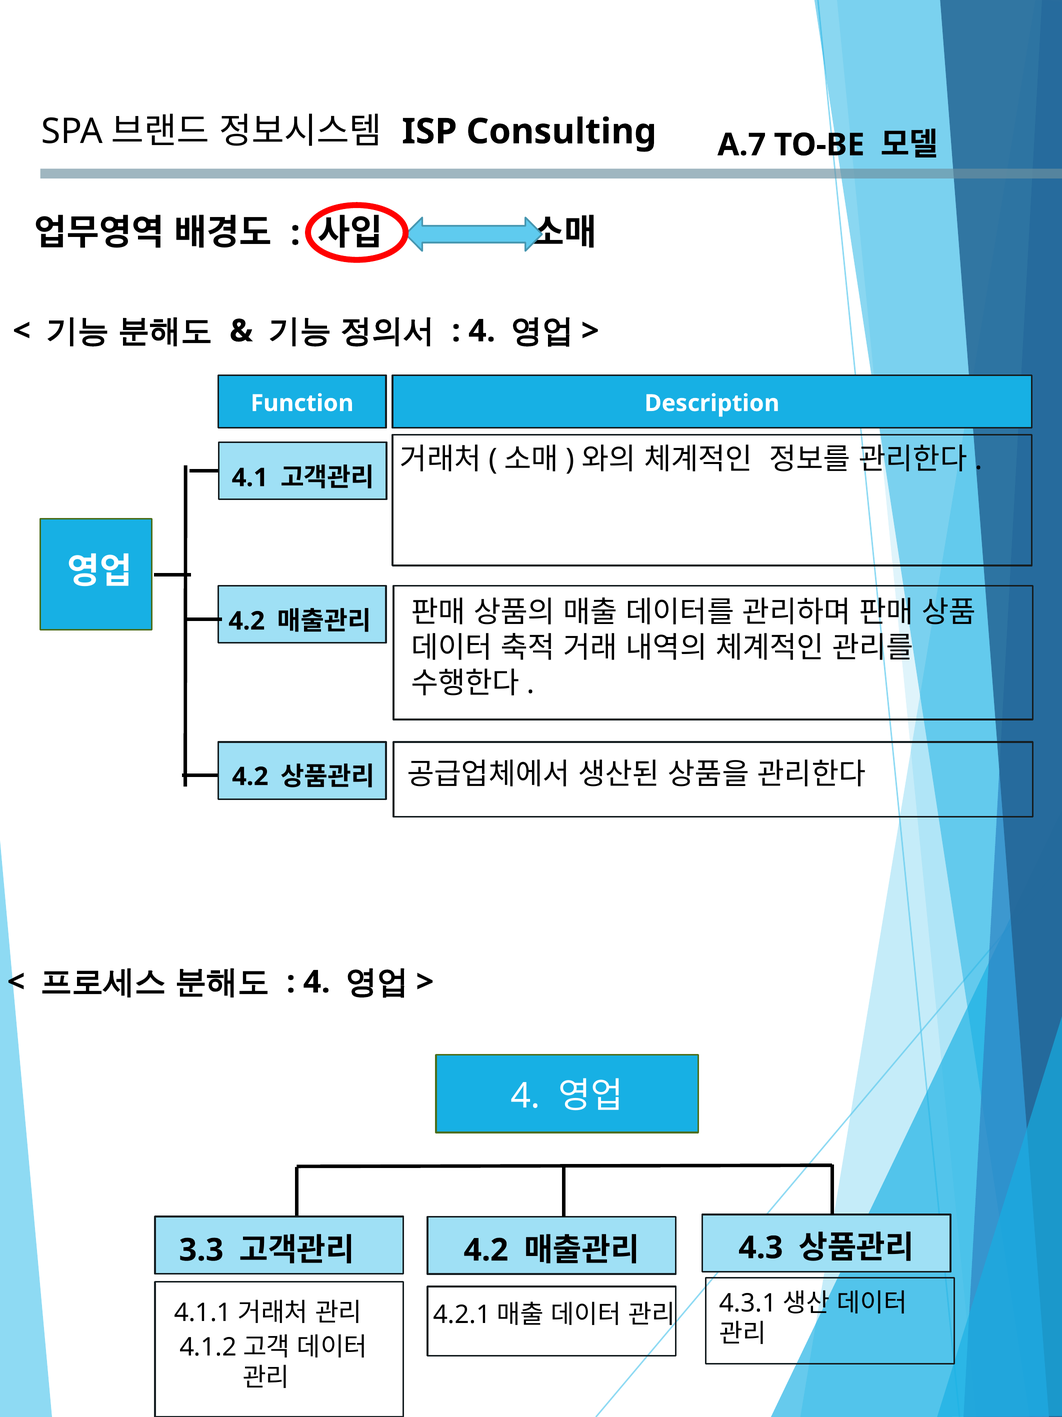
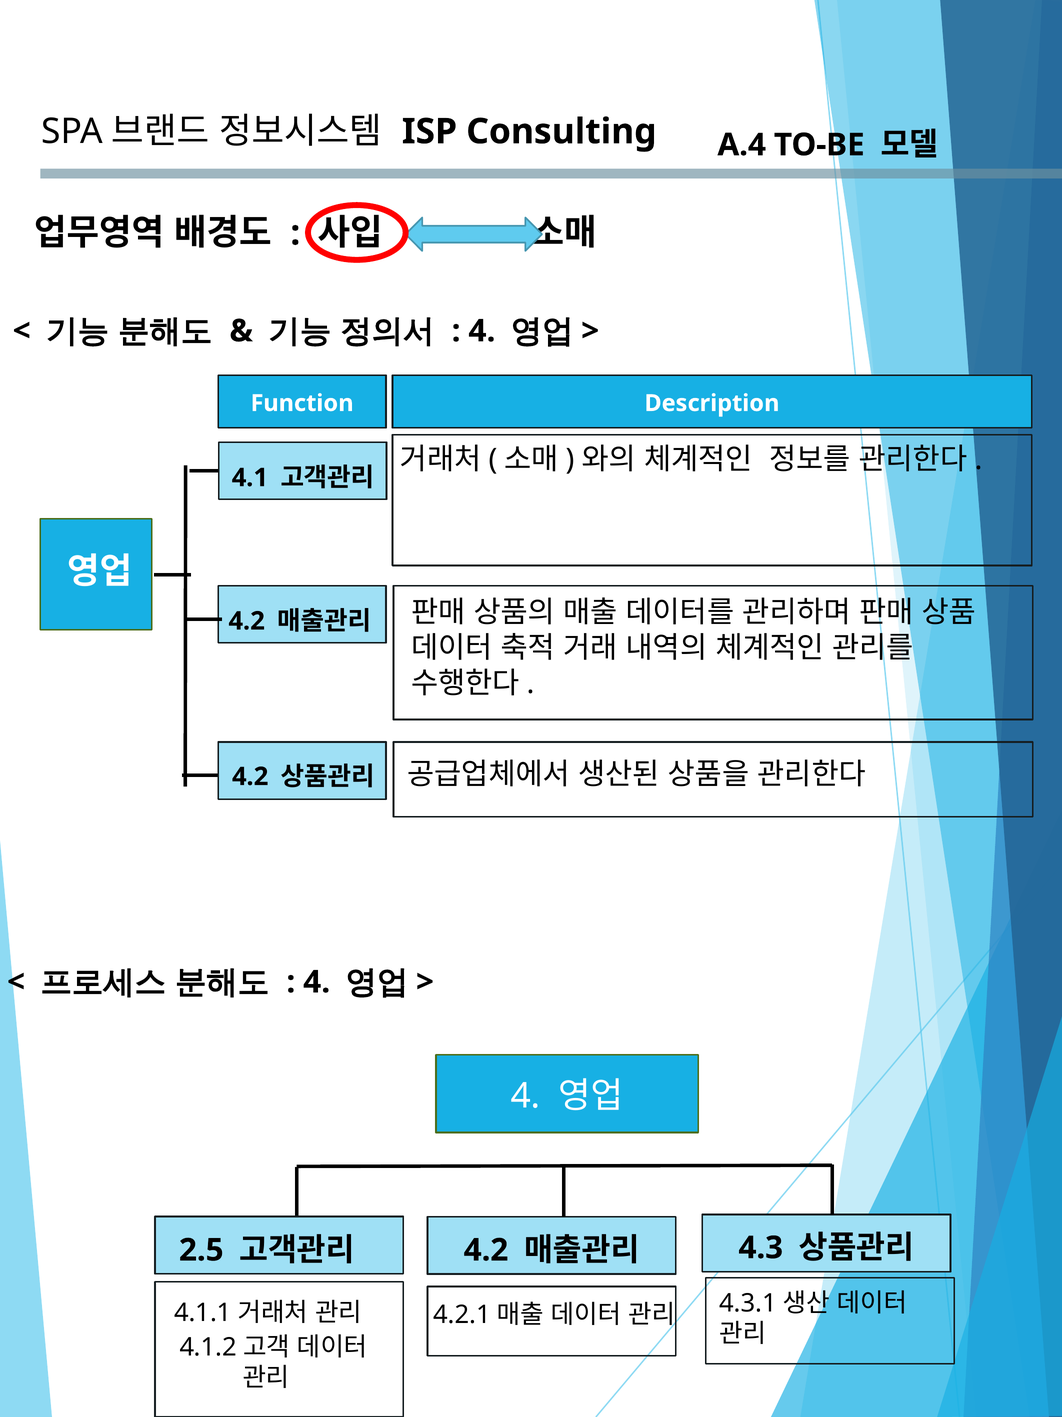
A.7: A.7 -> A.4
3.3: 3.3 -> 2.5
